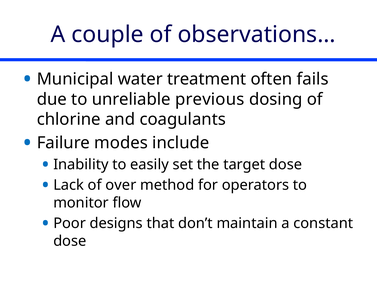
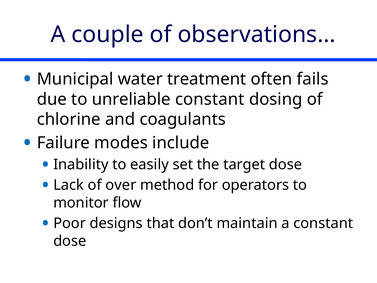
unreliable previous: previous -> constant
